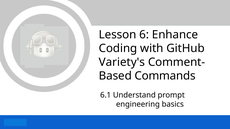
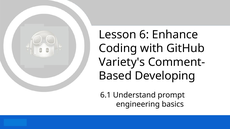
Commands: Commands -> Developing
